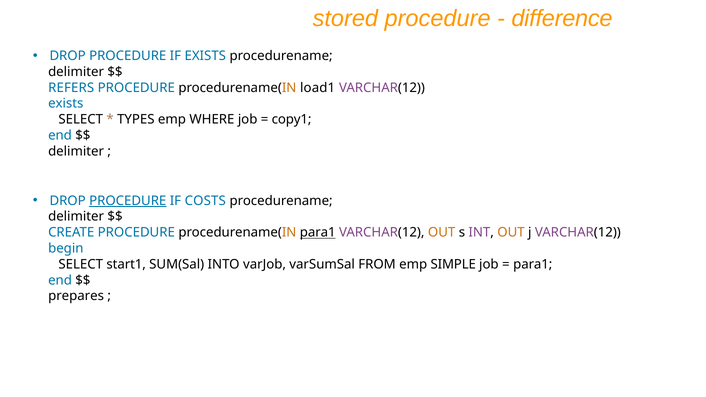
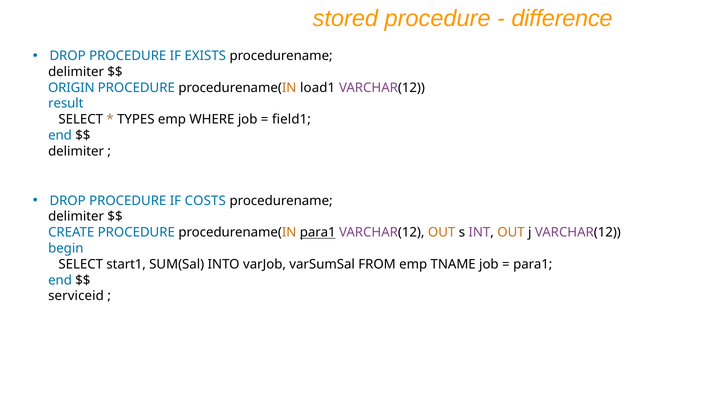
REFERS: REFERS -> ORIGIN
exists at (66, 104): exists -> result
copy1: copy1 -> field1
PROCEDURE at (128, 201) underline: present -> none
SIMPLE: SIMPLE -> TNAME
prepares: prepares -> serviceid
